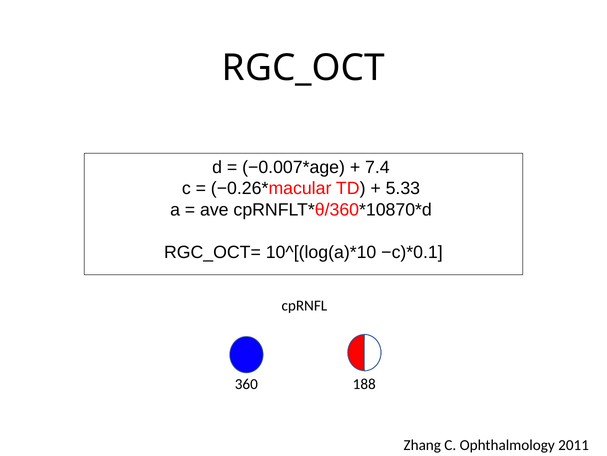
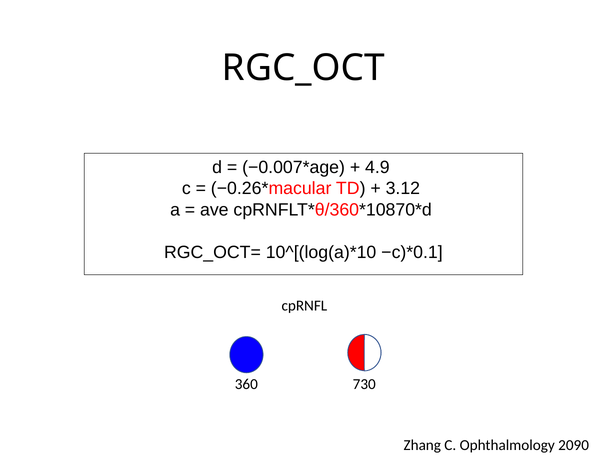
7.4: 7.4 -> 4.9
5.33: 5.33 -> 3.12
188: 188 -> 730
2011: 2011 -> 2090
